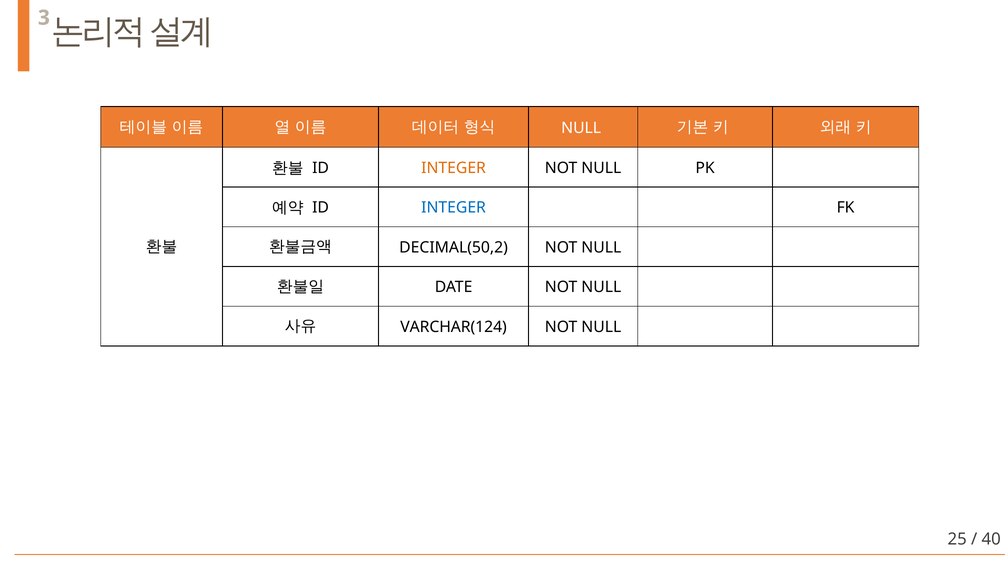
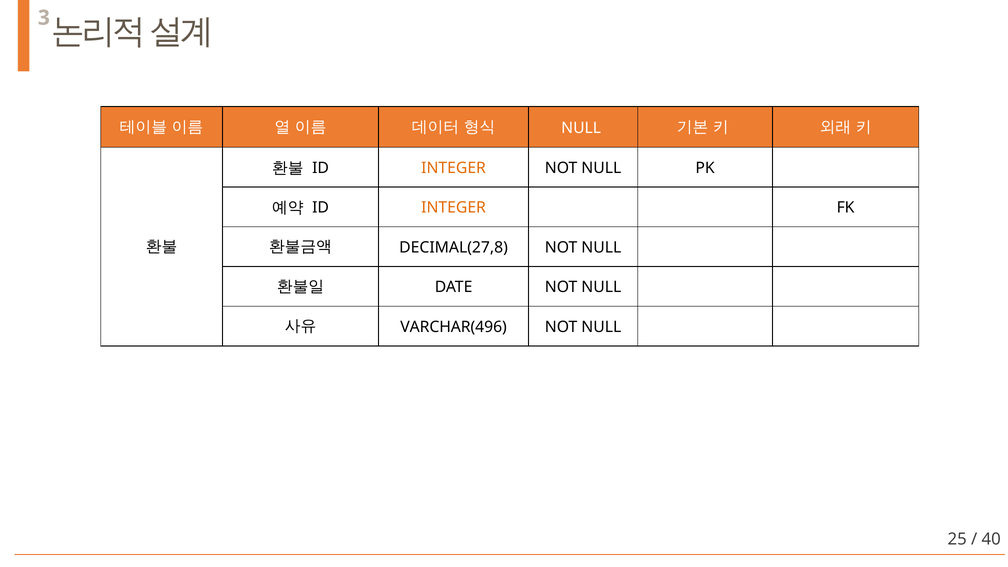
INTEGER at (454, 208) colour: blue -> orange
DECIMAL(50,2: DECIMAL(50,2 -> DECIMAL(27,8
VARCHAR(124: VARCHAR(124 -> VARCHAR(496
